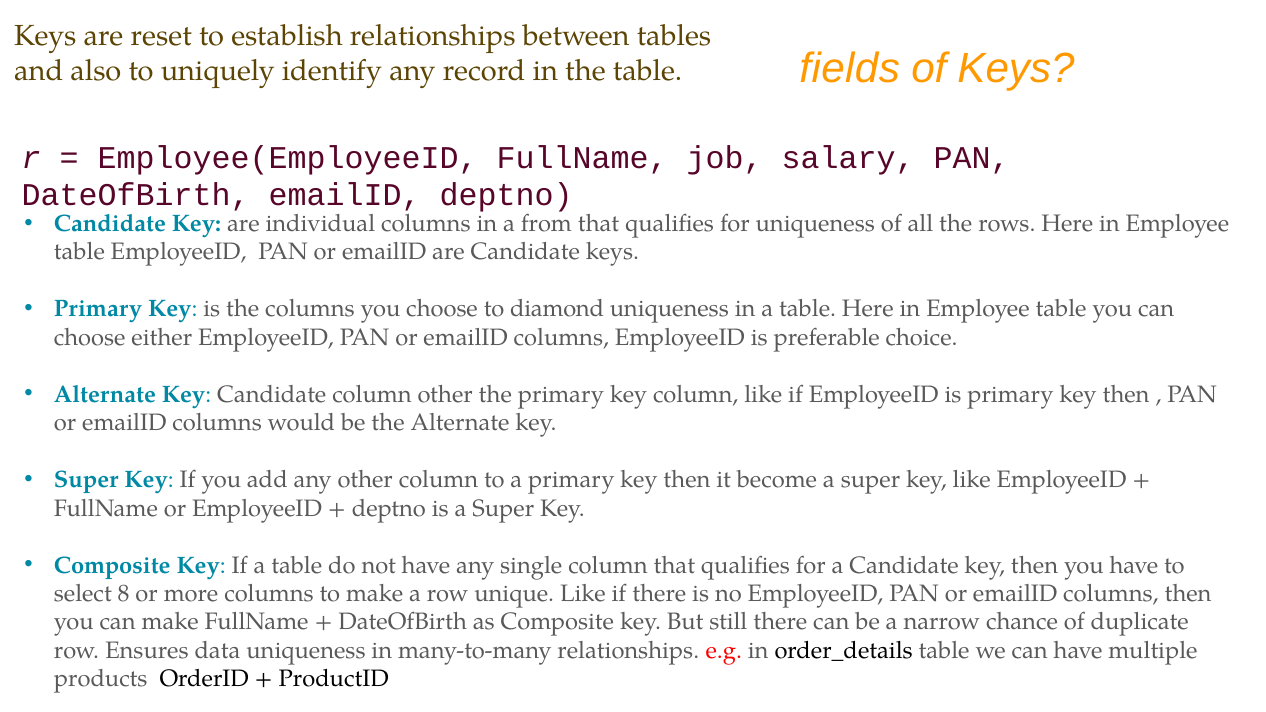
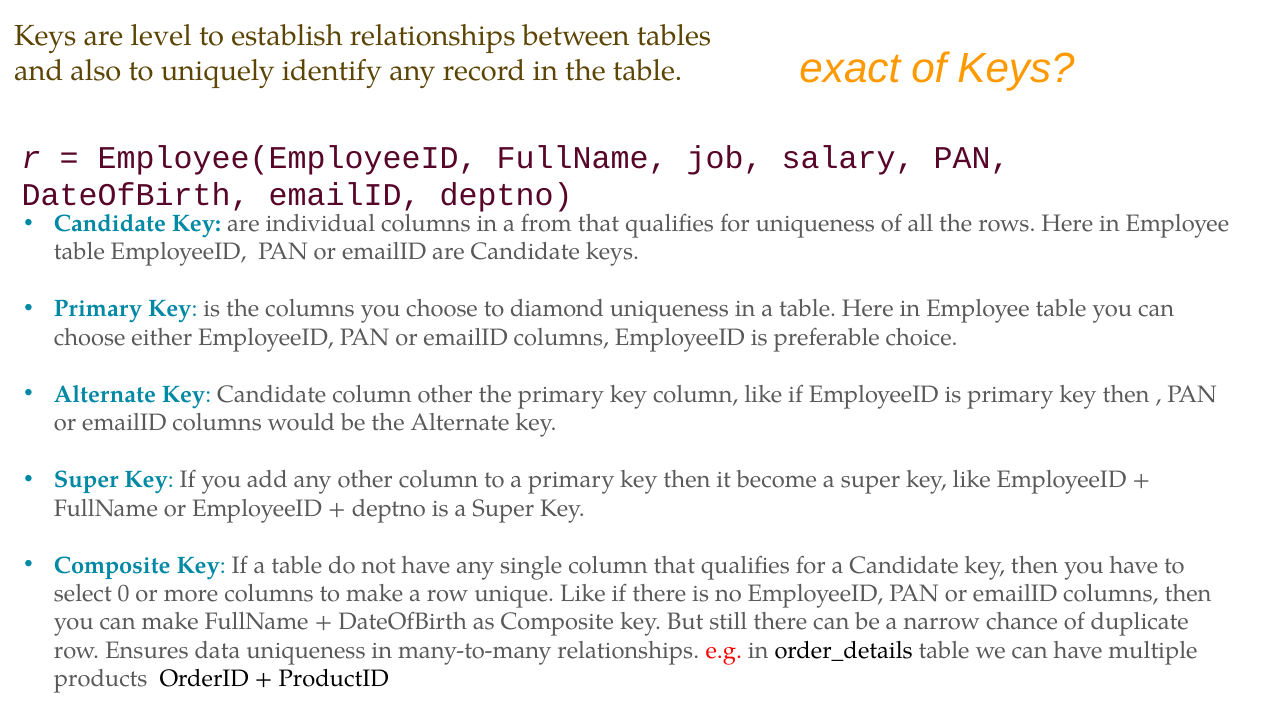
reset: reset -> level
fields: fields -> exact
8: 8 -> 0
